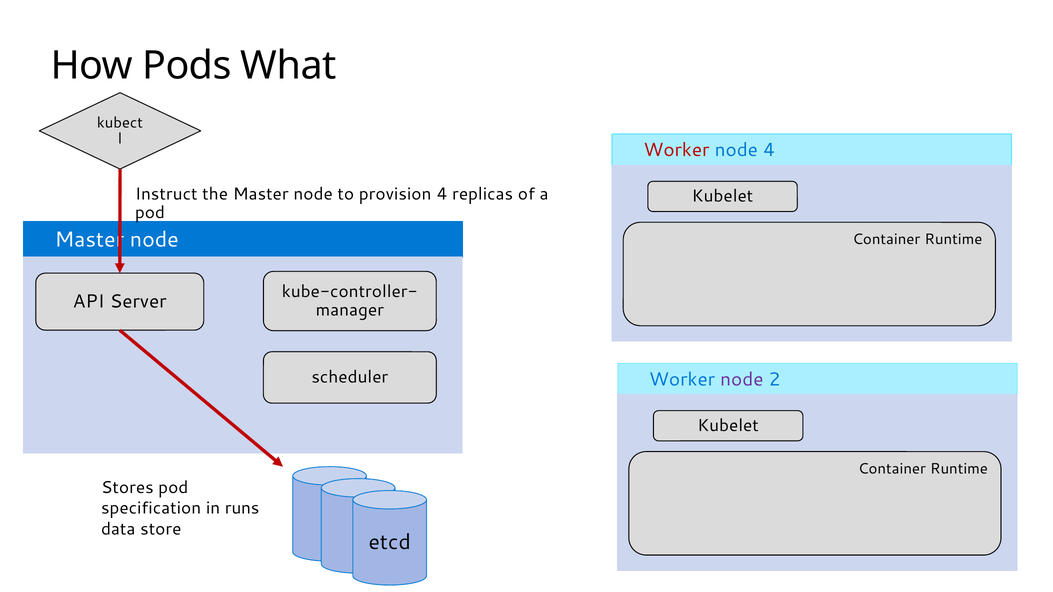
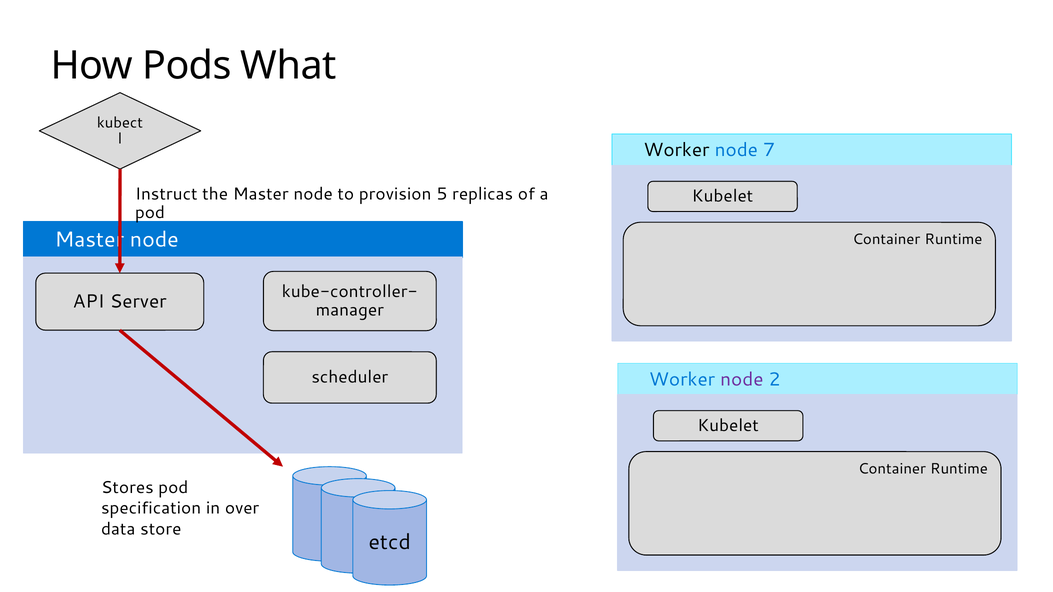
Worker at (676, 150) colour: red -> black
node 4: 4 -> 7
provision 4: 4 -> 5
runs: runs -> over
